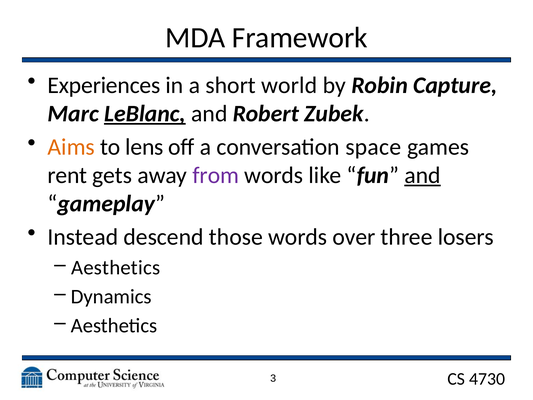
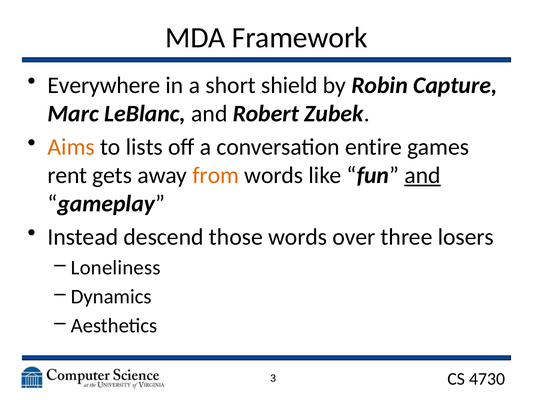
Experiences: Experiences -> Everywhere
world: world -> shield
LeBlanc underline: present -> none
lens: lens -> lists
space: space -> entire
from colour: purple -> orange
Aesthetics at (116, 267): Aesthetics -> Loneliness
